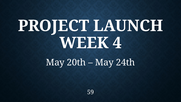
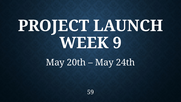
4: 4 -> 9
